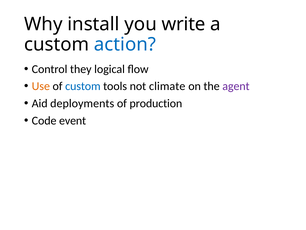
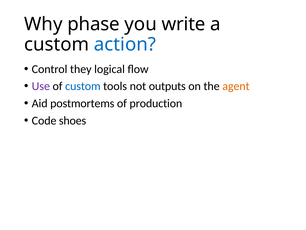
install: install -> phase
Use colour: orange -> purple
climate: climate -> outputs
agent colour: purple -> orange
deployments: deployments -> postmortems
event: event -> shoes
